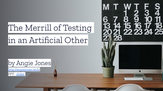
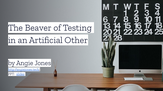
Merrill: Merrill -> Beaver
